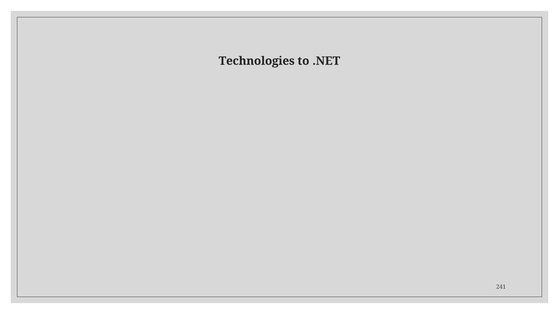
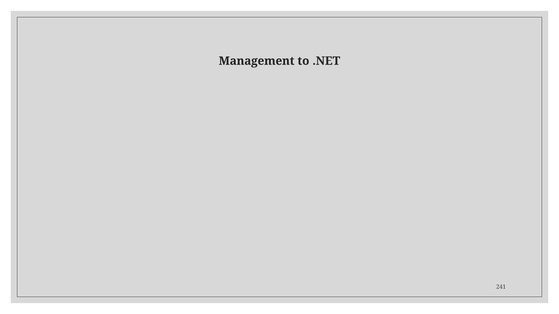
Technologies: Technologies -> Management
